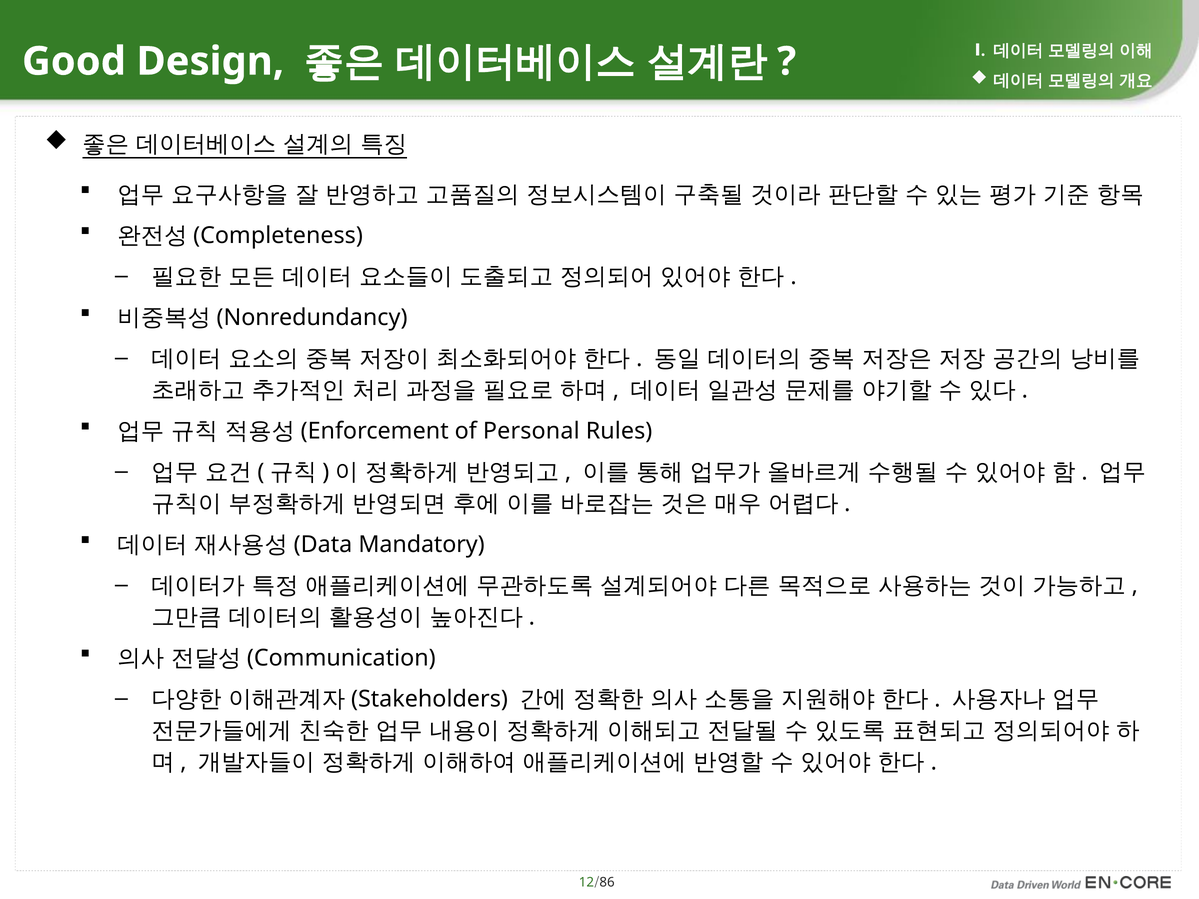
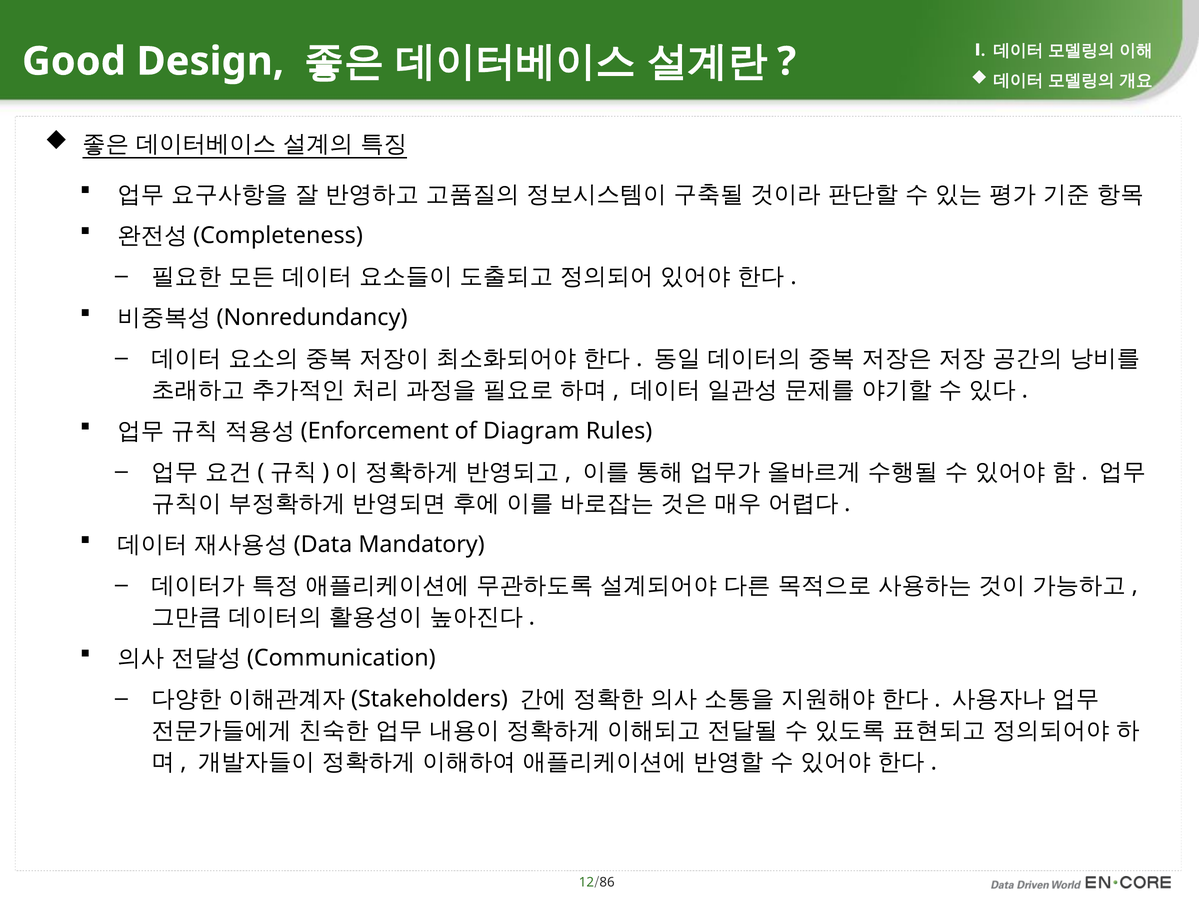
Personal: Personal -> Diagram
